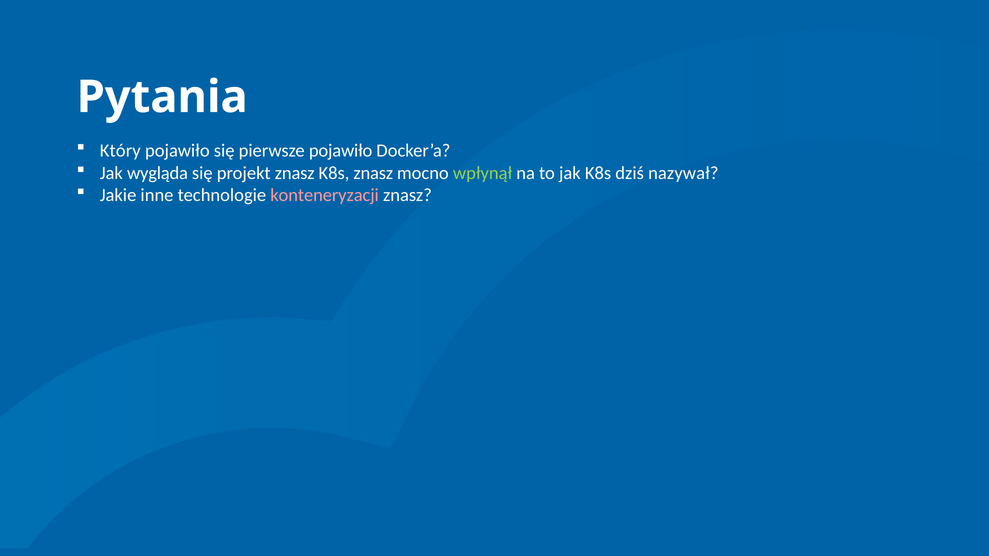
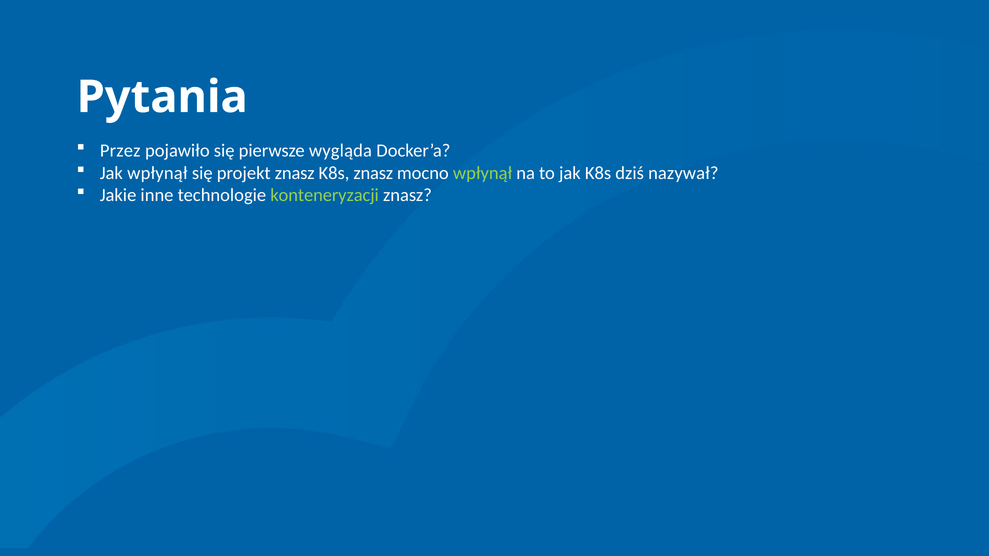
Który: Który -> Przez
pierwsze pojawiło: pojawiło -> wygląda
Jak wygląda: wygląda -> wpłynął
konteneryzacji colour: pink -> light green
